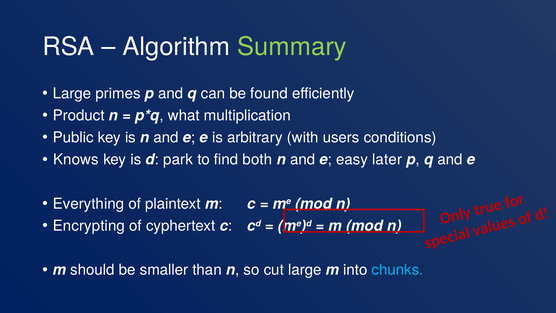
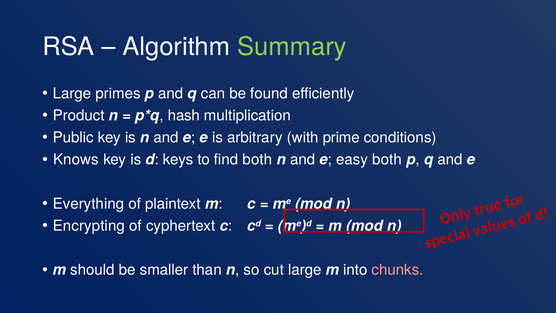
what: what -> hash
users: users -> prime
park: park -> keys
easy later: later -> both
chunks colour: light blue -> pink
